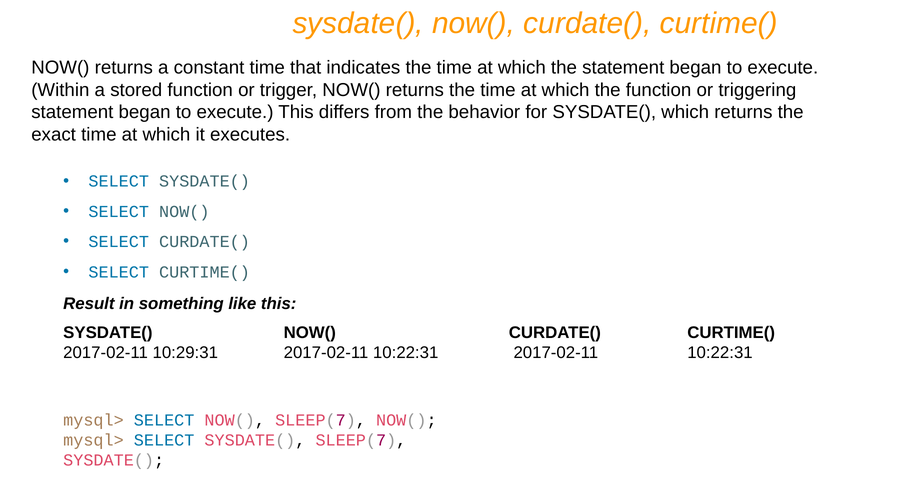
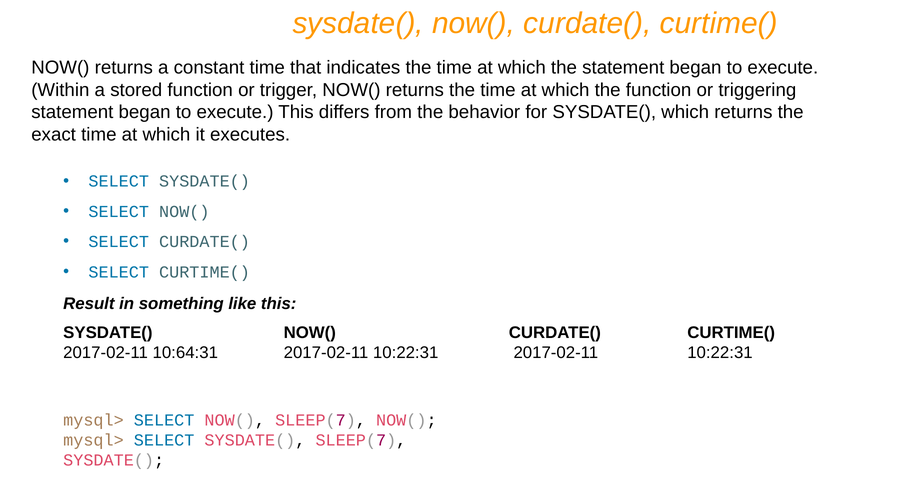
10:29:31: 10:29:31 -> 10:64:31
